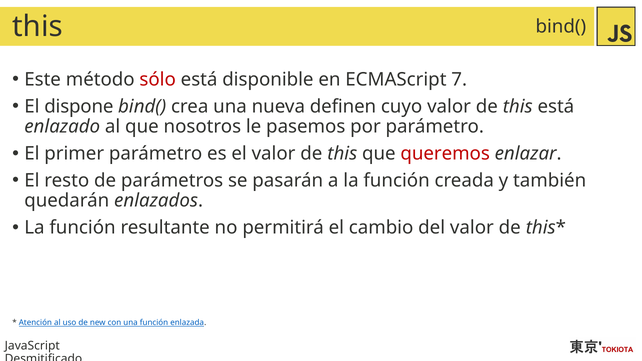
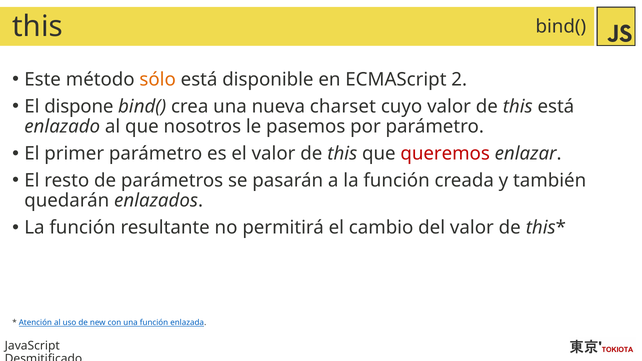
sólo colour: red -> orange
7: 7 -> 2
definen: definen -> charset
